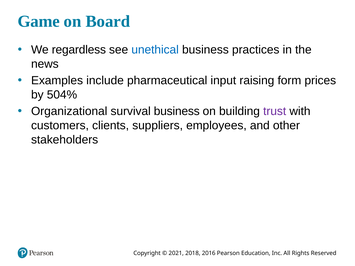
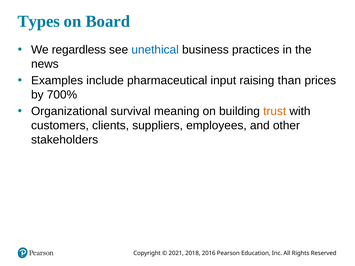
Game: Game -> Types
form: form -> than
504%: 504% -> 700%
survival business: business -> meaning
trust colour: purple -> orange
